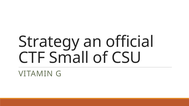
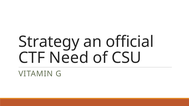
Small: Small -> Need
